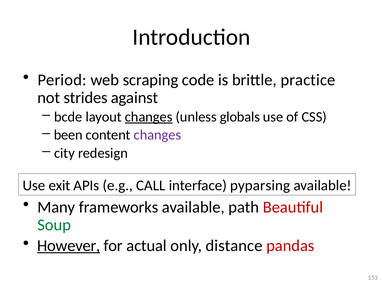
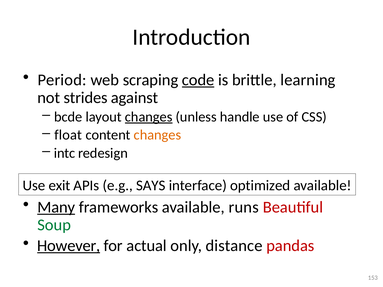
code underline: none -> present
practice: practice -> learning
globals: globals -> handle
been: been -> float
changes at (157, 135) colour: purple -> orange
city: city -> intc
CALL: CALL -> SAYS
pyparsing: pyparsing -> optimized
Many underline: none -> present
path: path -> runs
